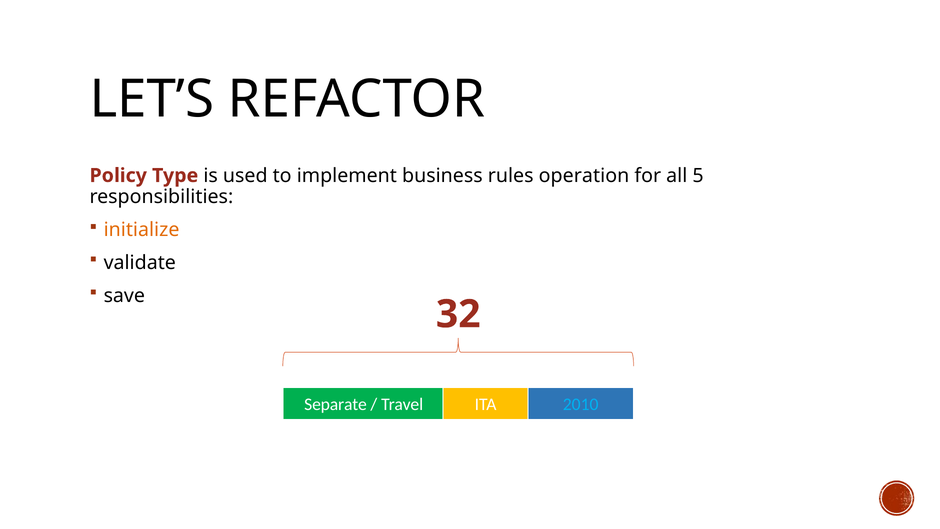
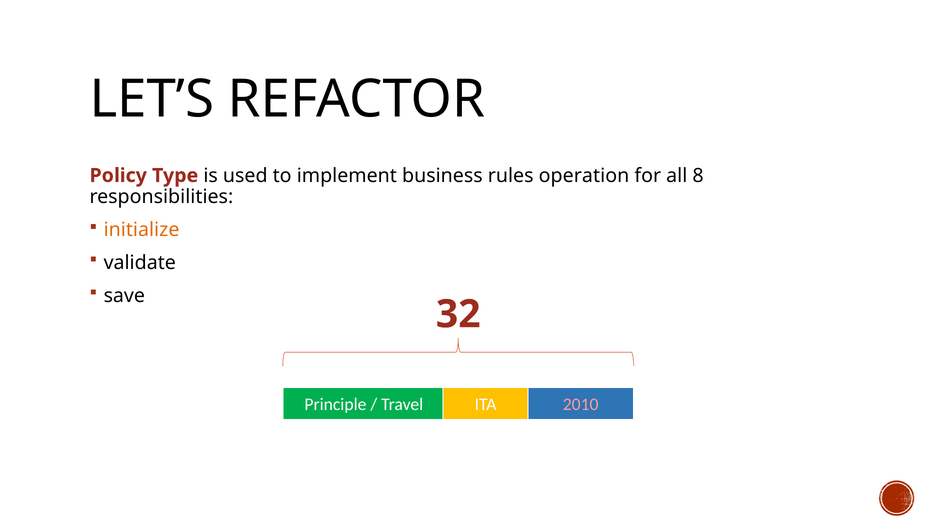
5: 5 -> 8
Separate: Separate -> Principle
2010 colour: light blue -> pink
